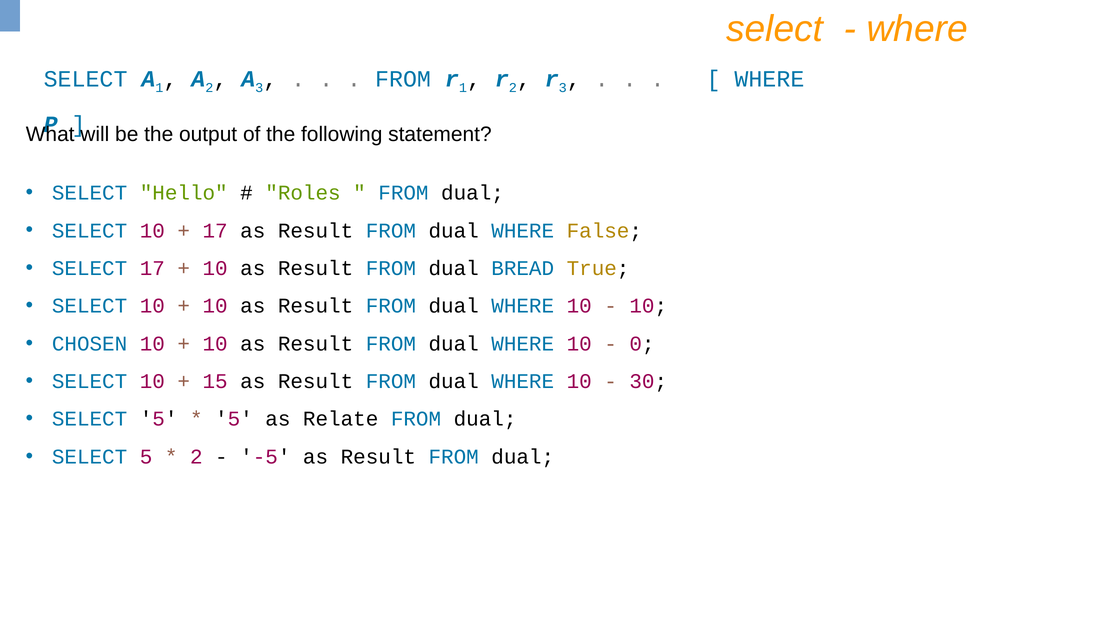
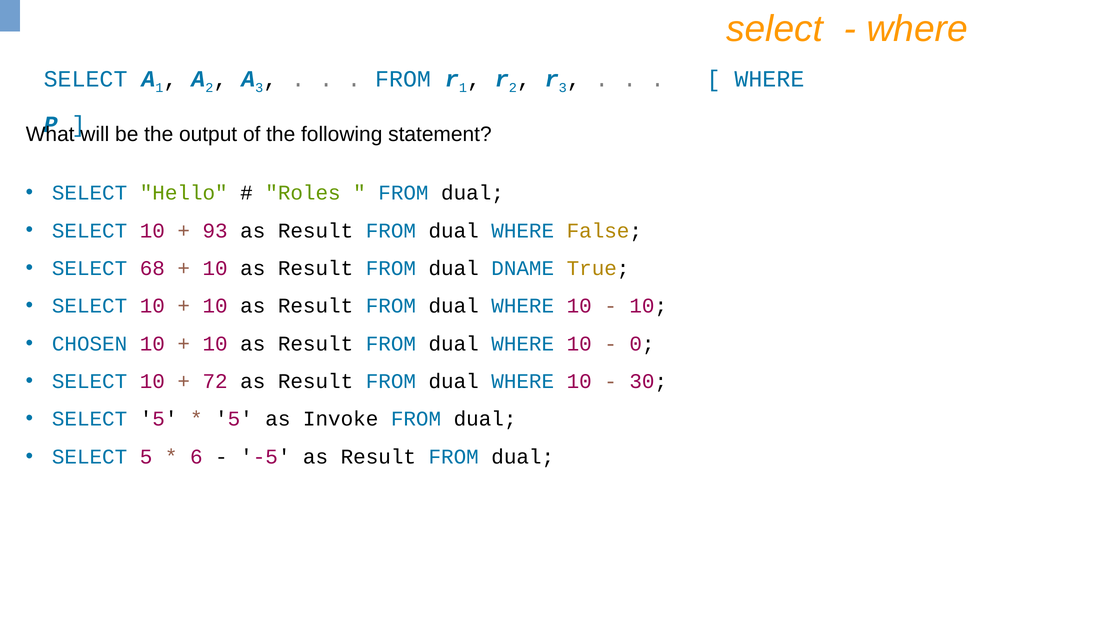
17 at (215, 231): 17 -> 93
SELECT 17: 17 -> 68
BREAD: BREAD -> DNAME
15: 15 -> 72
Relate: Relate -> Invoke
2 at (196, 457): 2 -> 6
